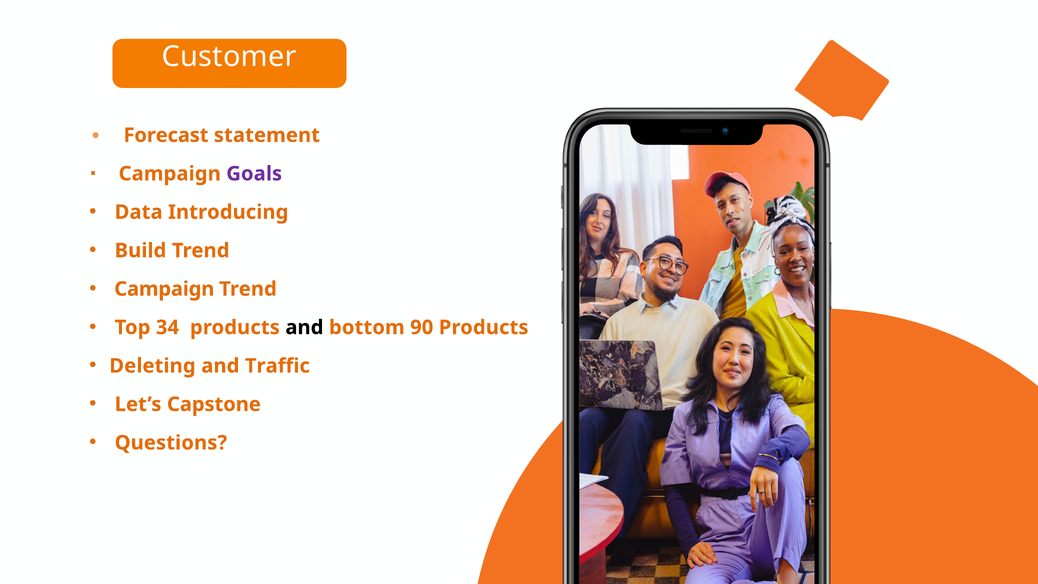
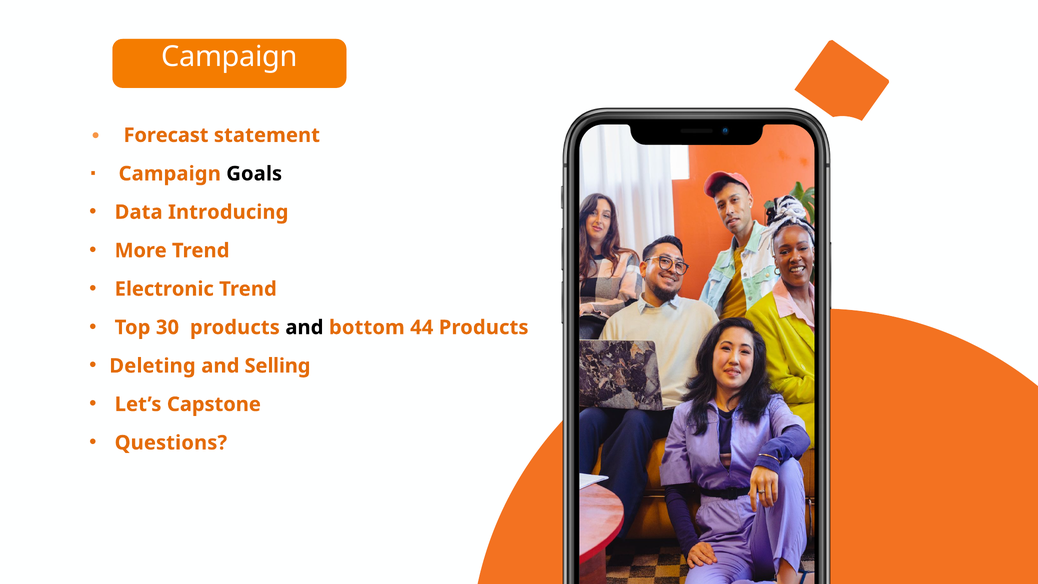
Customer at (229, 57): Customer -> Campaign
Goals colour: purple -> black
Build: Build -> More
Campaign at (164, 289): Campaign -> Electronic
34: 34 -> 30
90: 90 -> 44
Traffic: Traffic -> Selling
